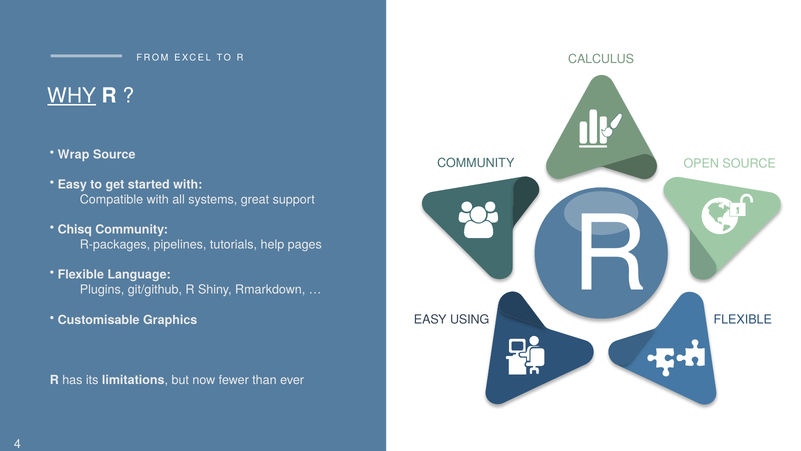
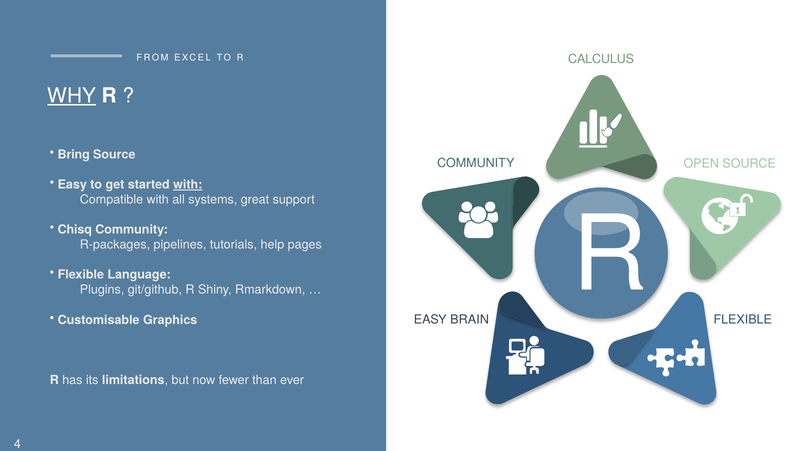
Wrap: Wrap -> Bring
with at (188, 185) underline: none -> present
USING: USING -> BRAIN
